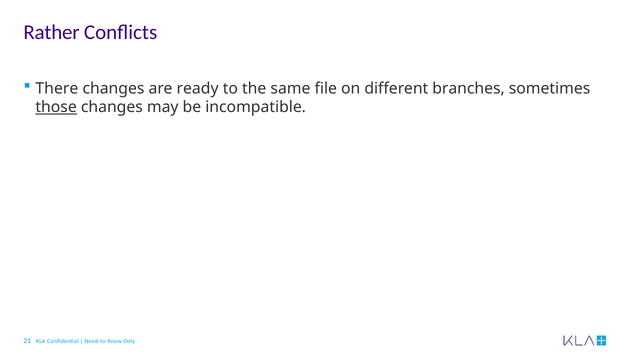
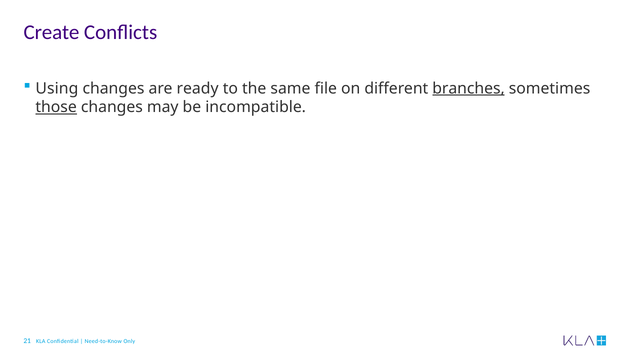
Rather: Rather -> Create
There: There -> Using
branches underline: none -> present
